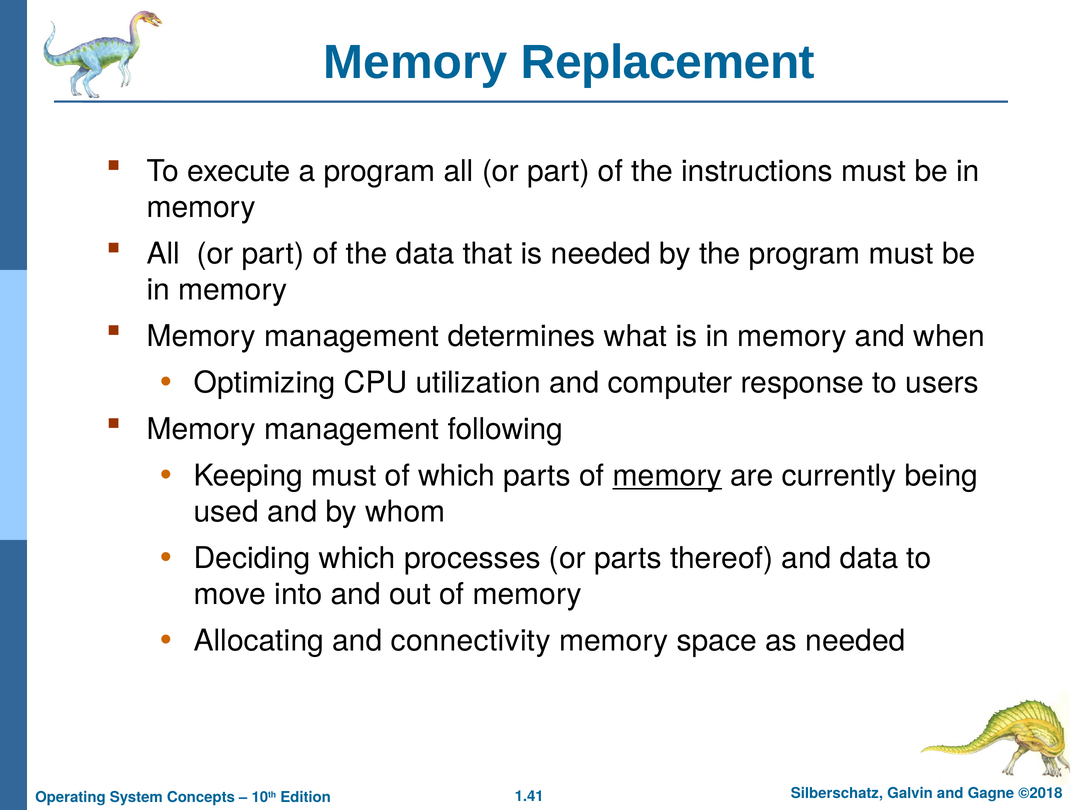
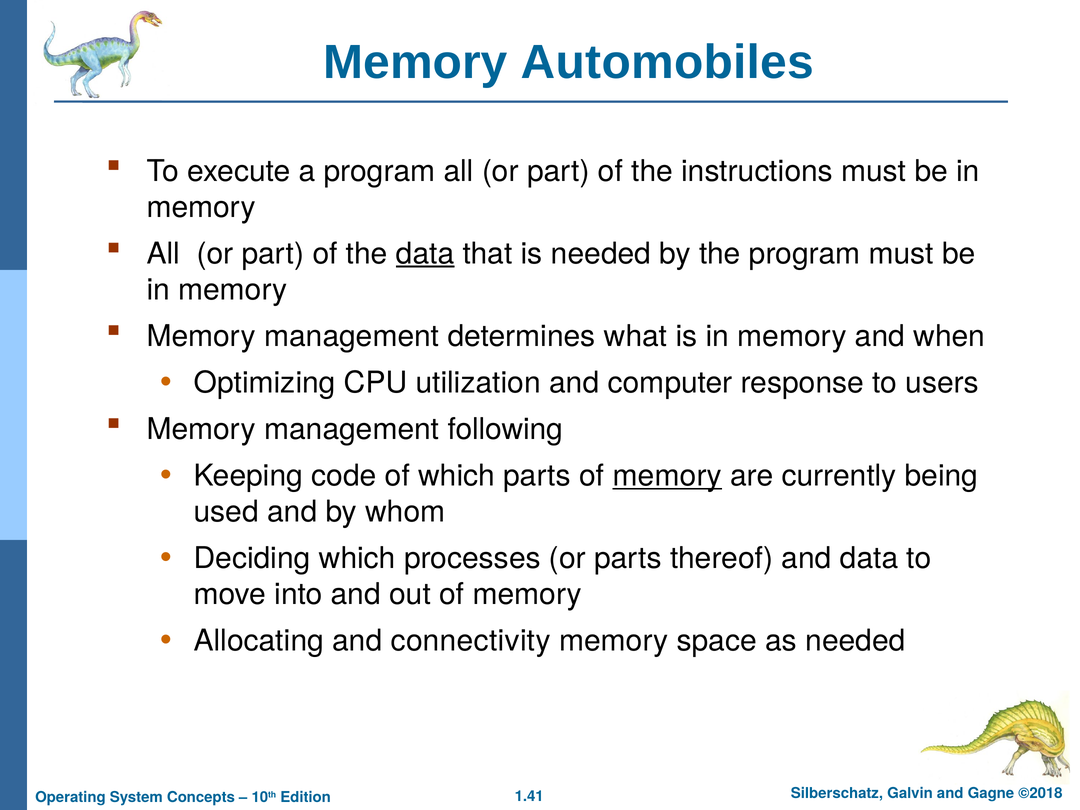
Replacement: Replacement -> Automobiles
data at (425, 254) underline: none -> present
Keeping must: must -> code
